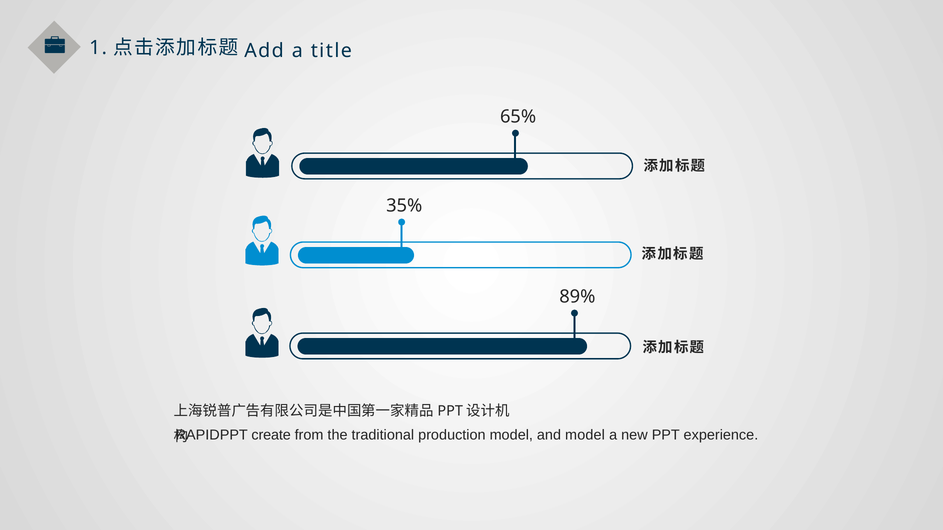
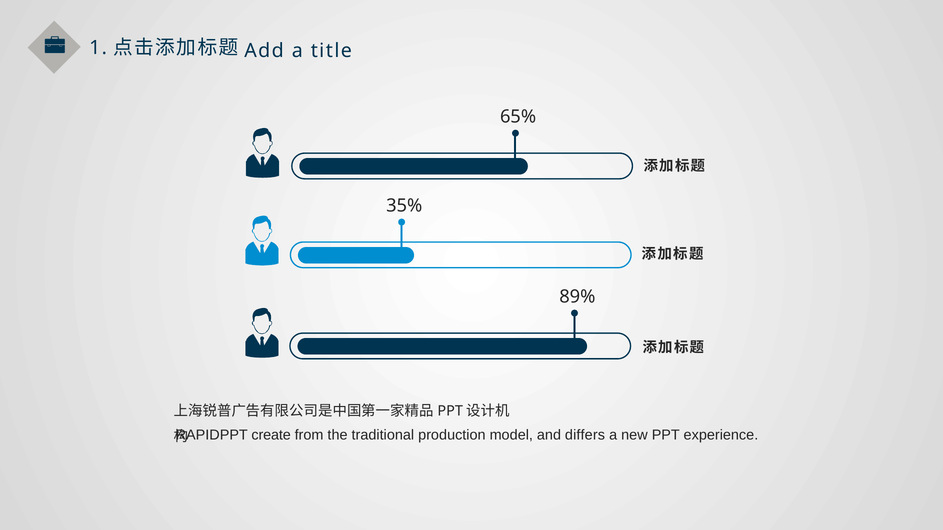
and model: model -> differs
